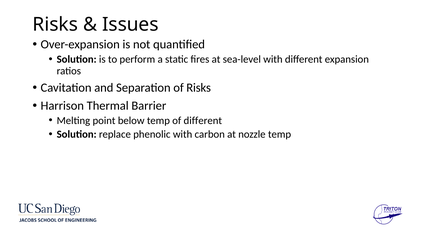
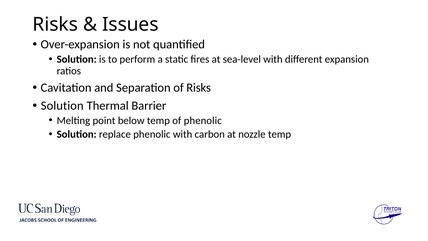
Harrison at (62, 106): Harrison -> Solution
of different: different -> phenolic
